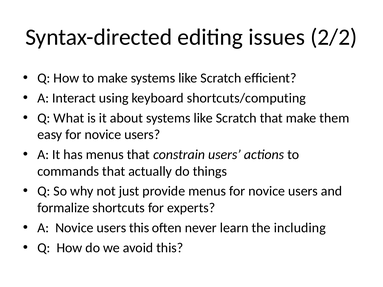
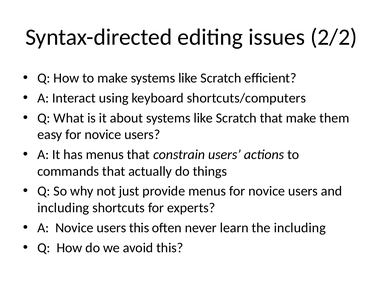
shortcuts/computing: shortcuts/computing -> shortcuts/computers
formalize at (63, 208): formalize -> including
